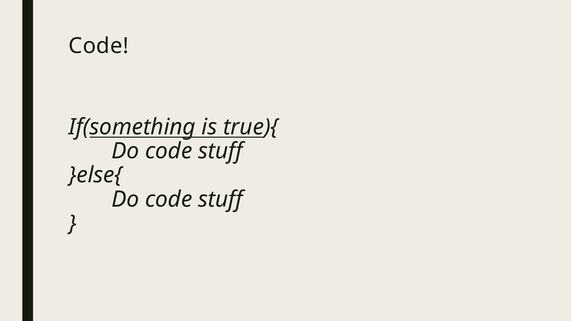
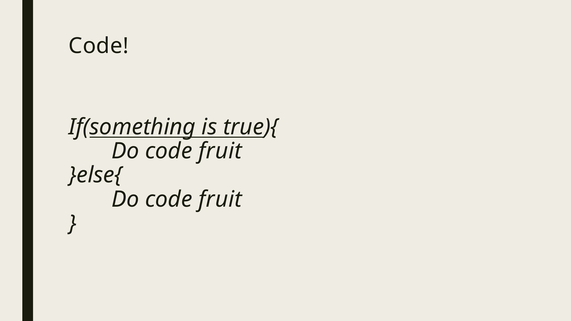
stuff at (220, 151): stuff -> fruit
stuff at (220, 199): stuff -> fruit
